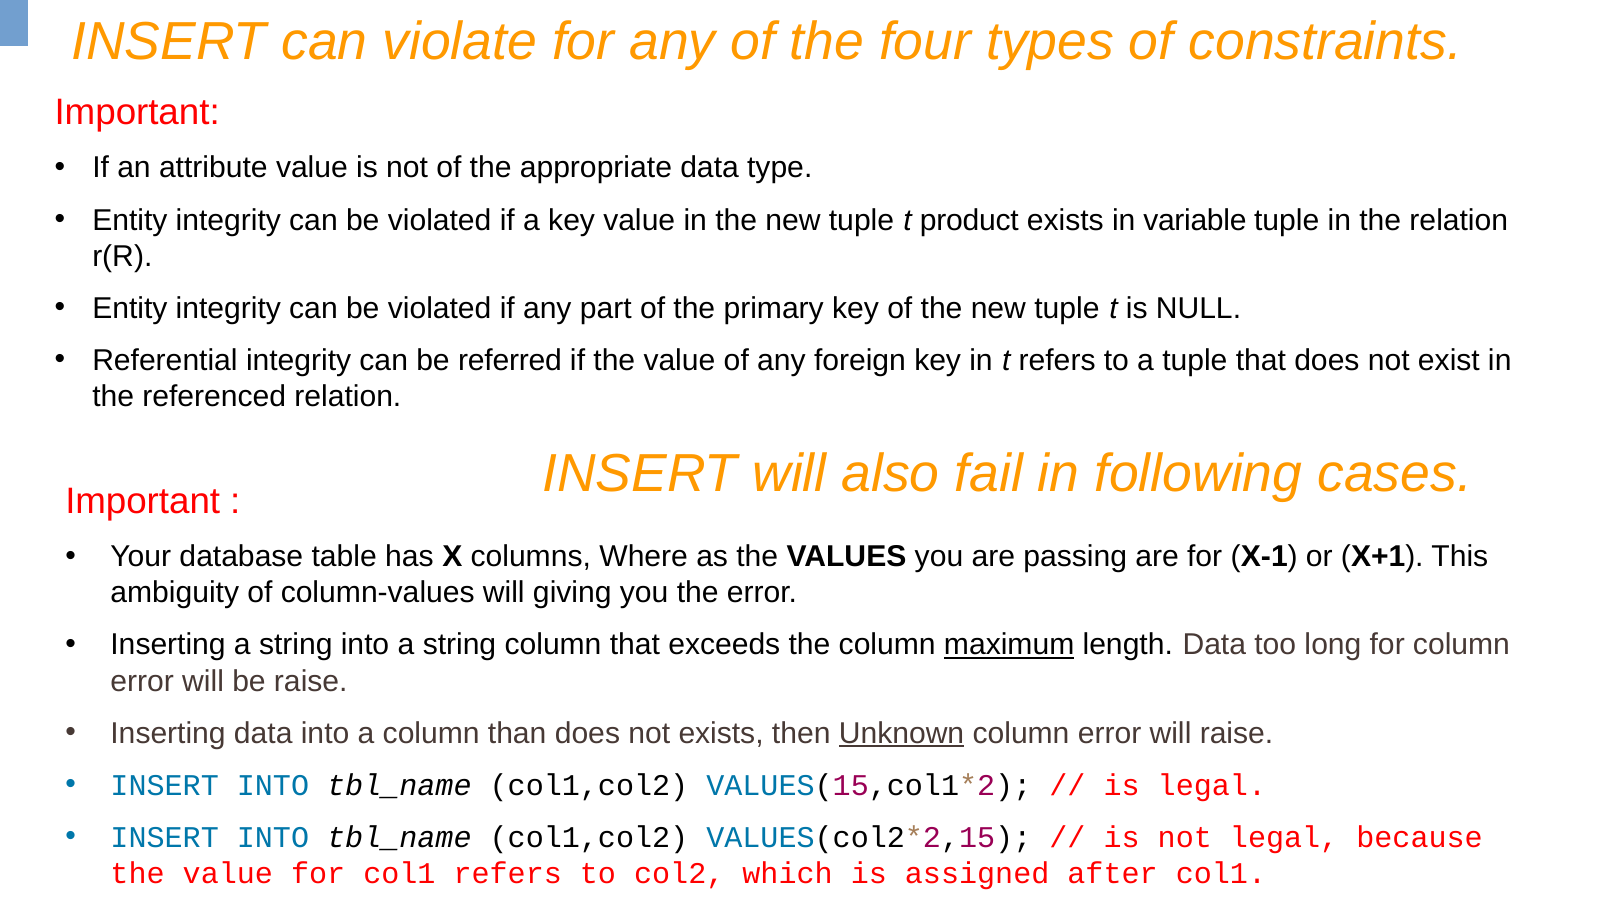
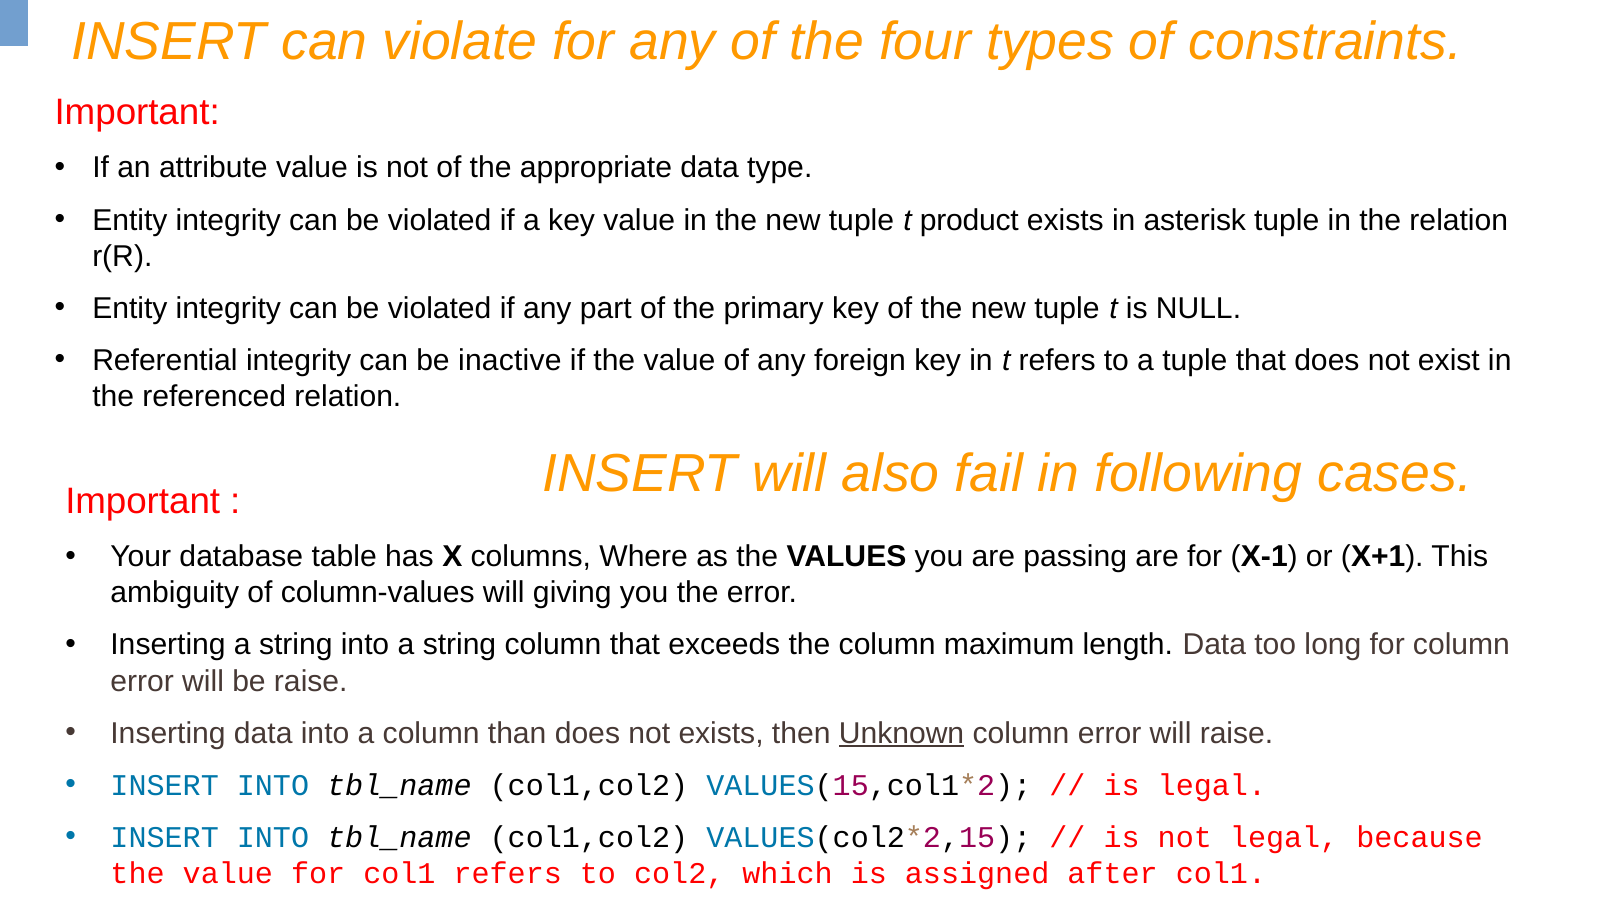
variable: variable -> asterisk
referred: referred -> inactive
maximum underline: present -> none
